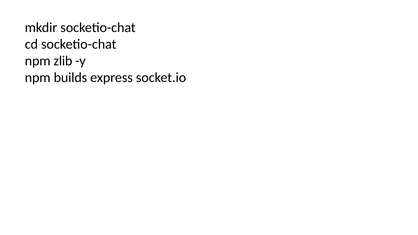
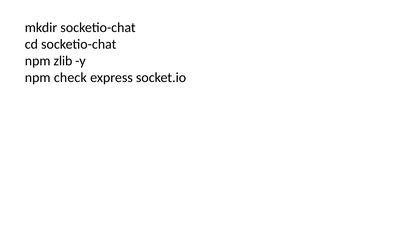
builds: builds -> check
